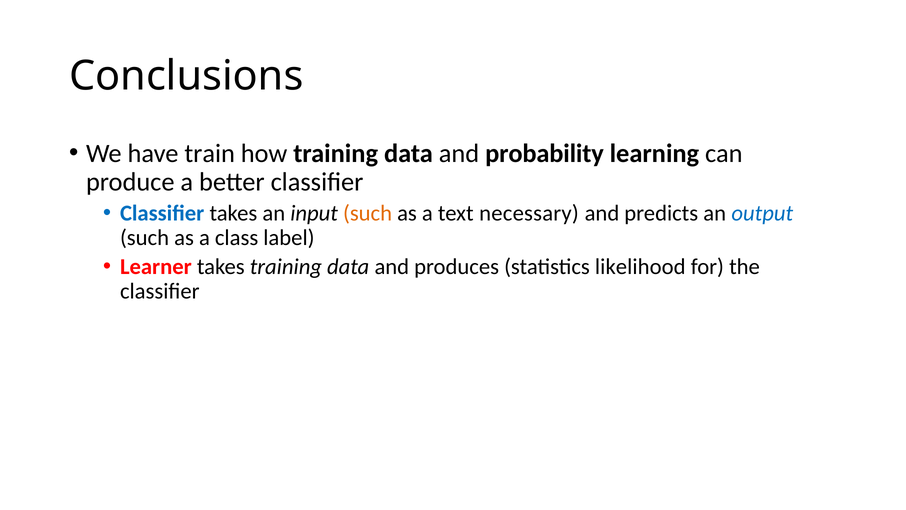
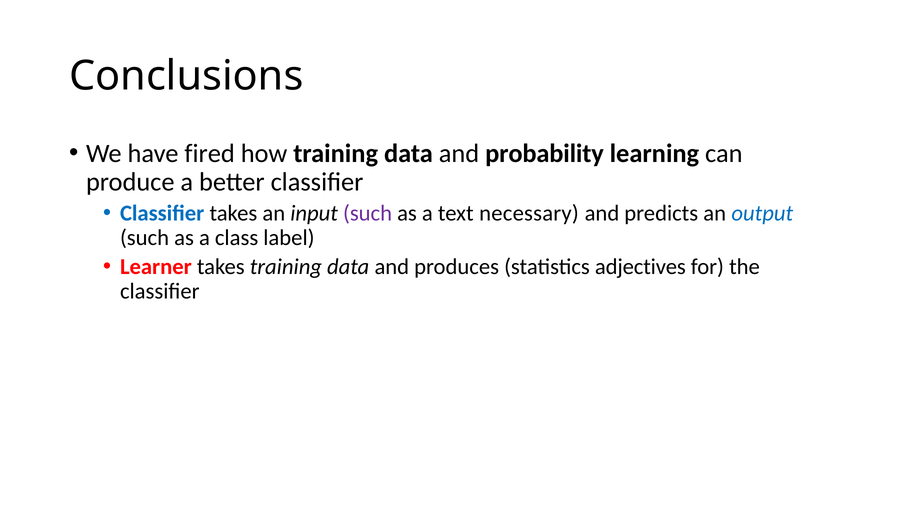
train: train -> fired
such at (368, 213) colour: orange -> purple
likelihood: likelihood -> adjectives
